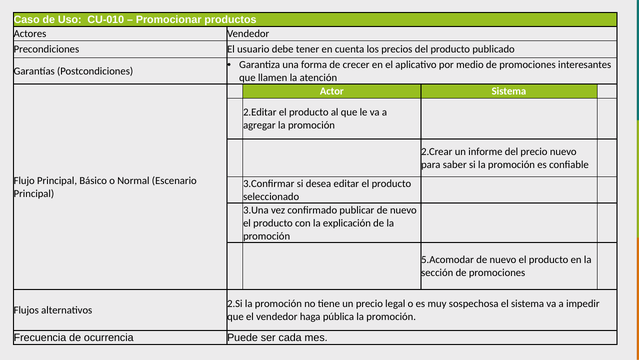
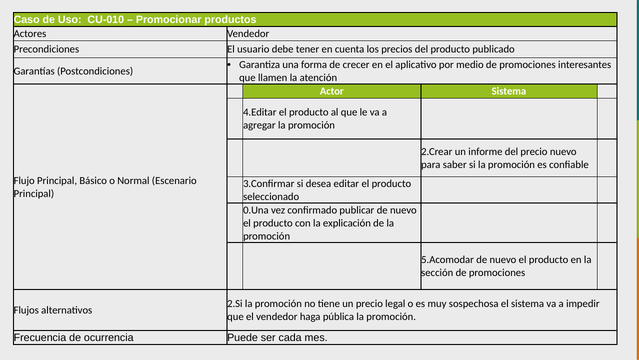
2.Editar: 2.Editar -> 4.Editar
3.Una: 3.Una -> 0.Una
